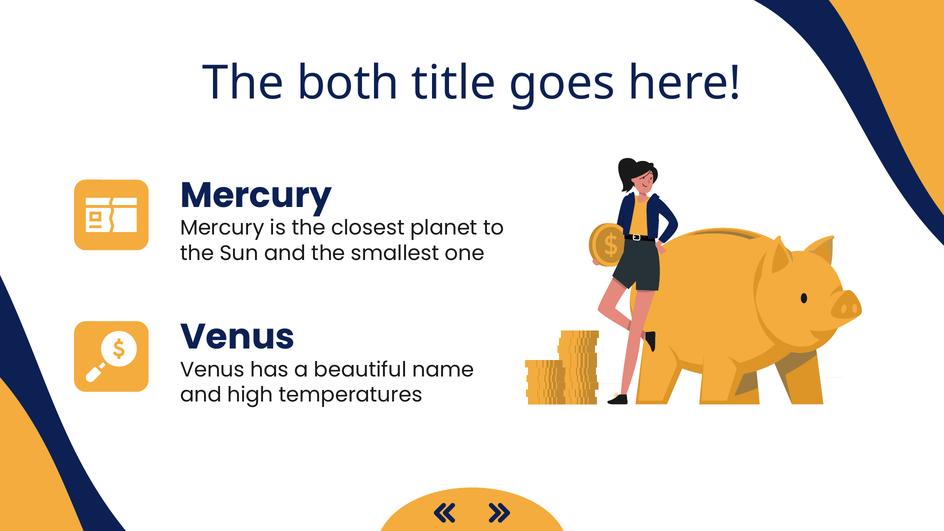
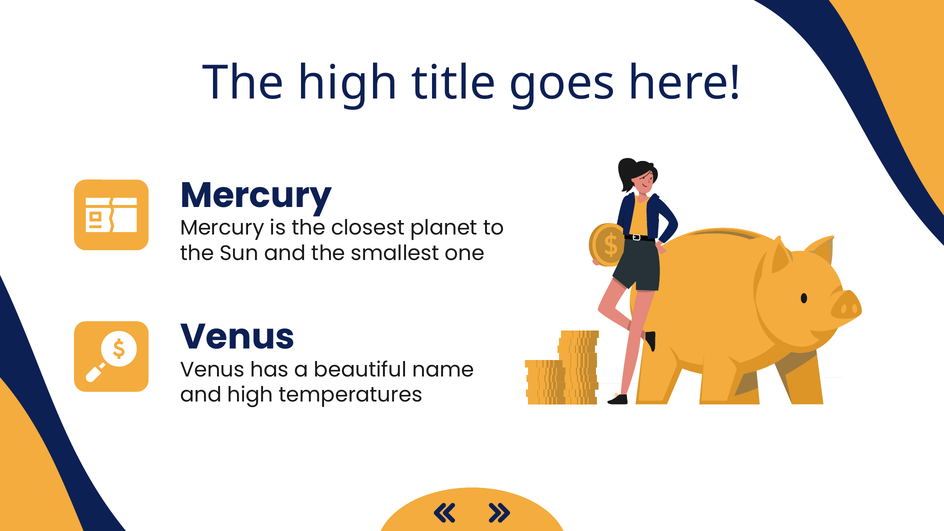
The both: both -> high
